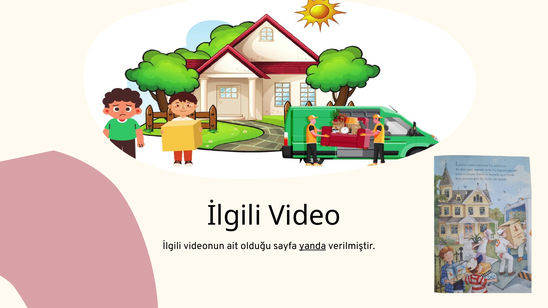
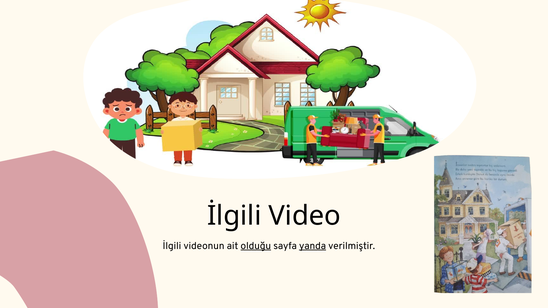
olduğu underline: none -> present
